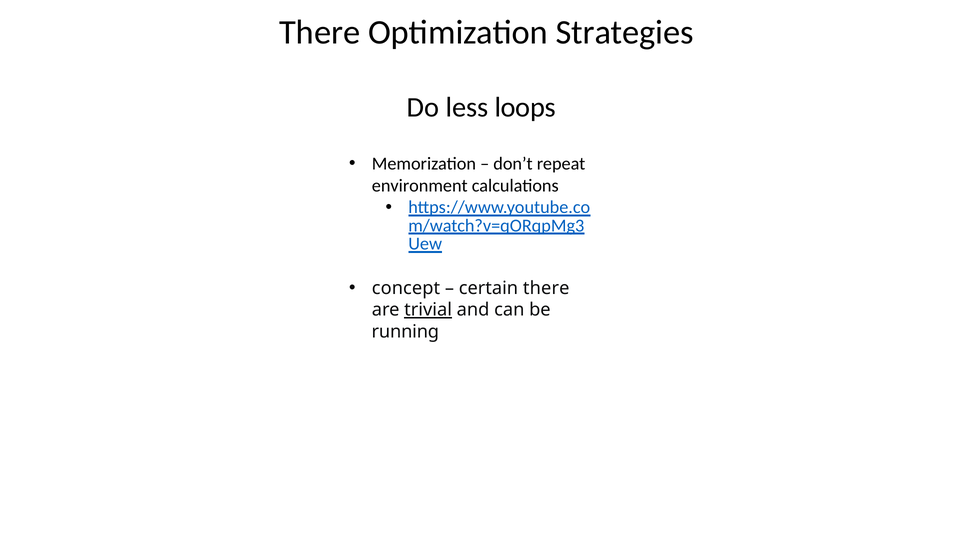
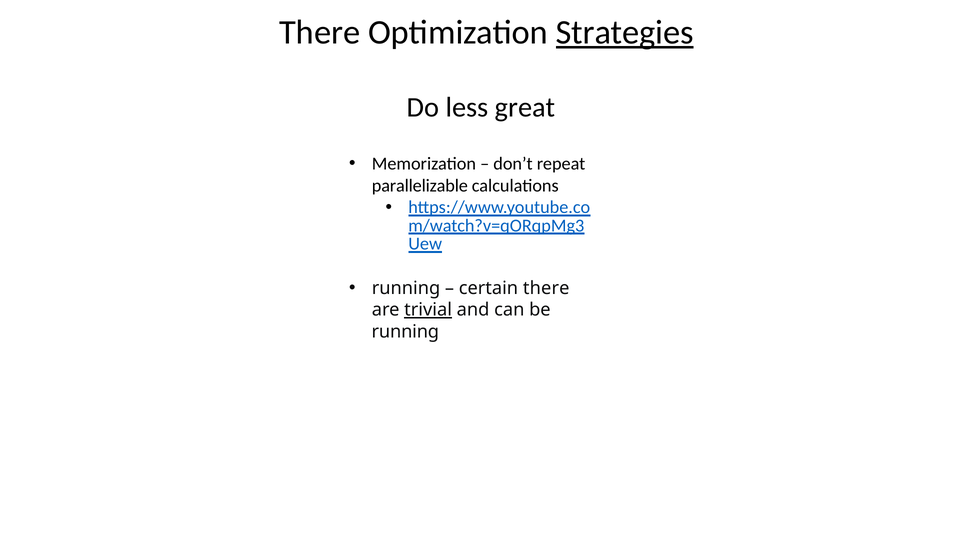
Strategies underline: none -> present
loops: loops -> great
environment: environment -> parallelizable
concept at (406, 288): concept -> running
